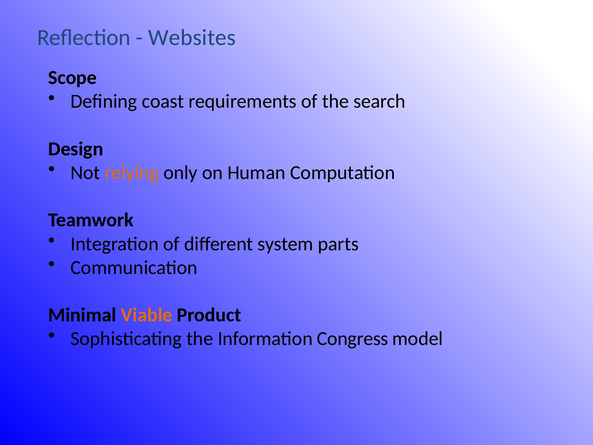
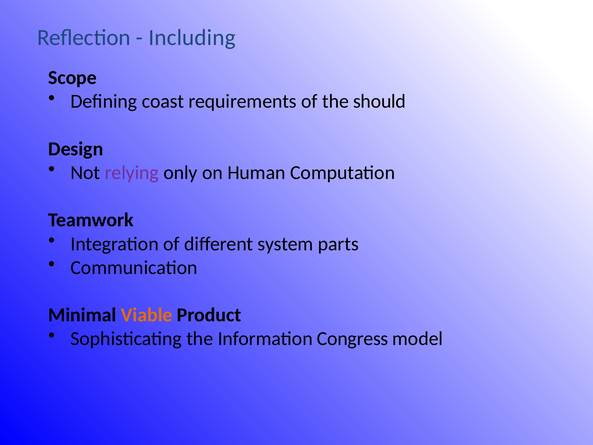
Websites: Websites -> Including
search: search -> should
relying colour: orange -> purple
